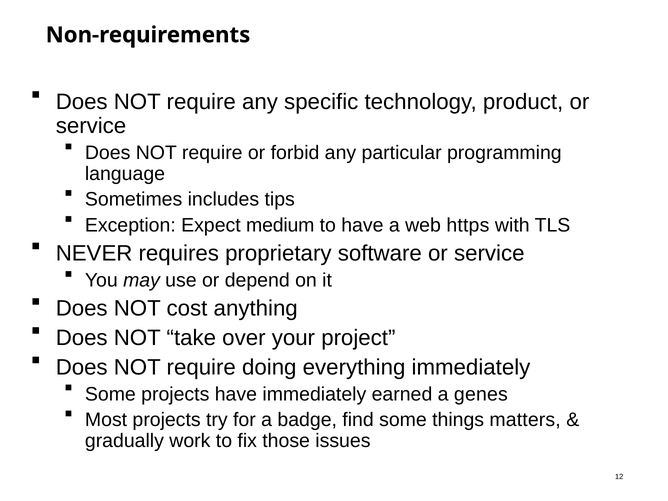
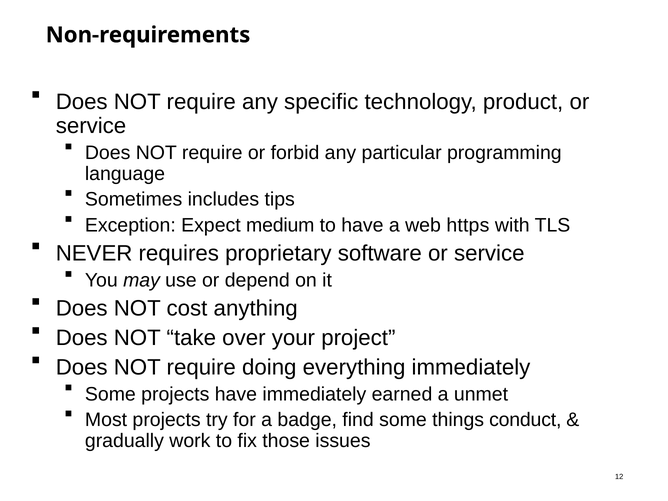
genes: genes -> unmet
matters: matters -> conduct
